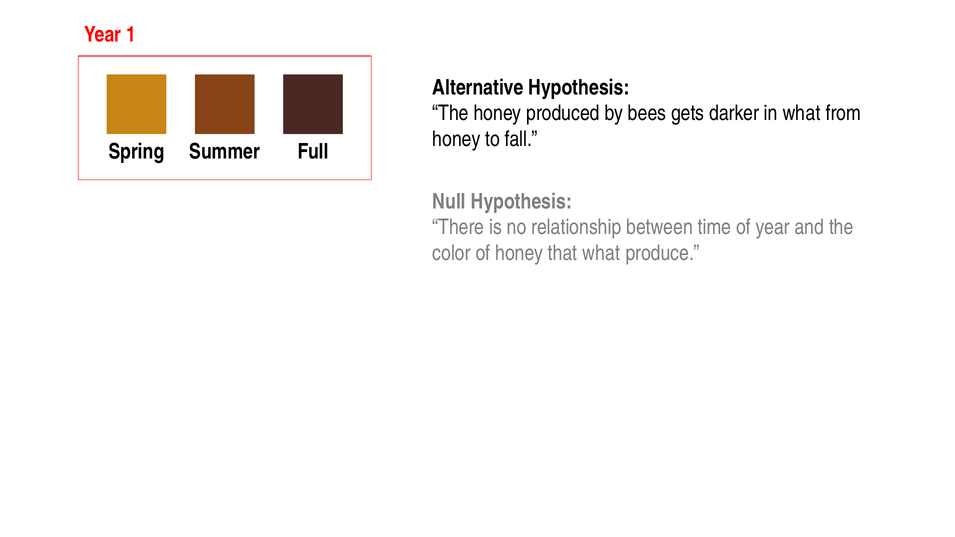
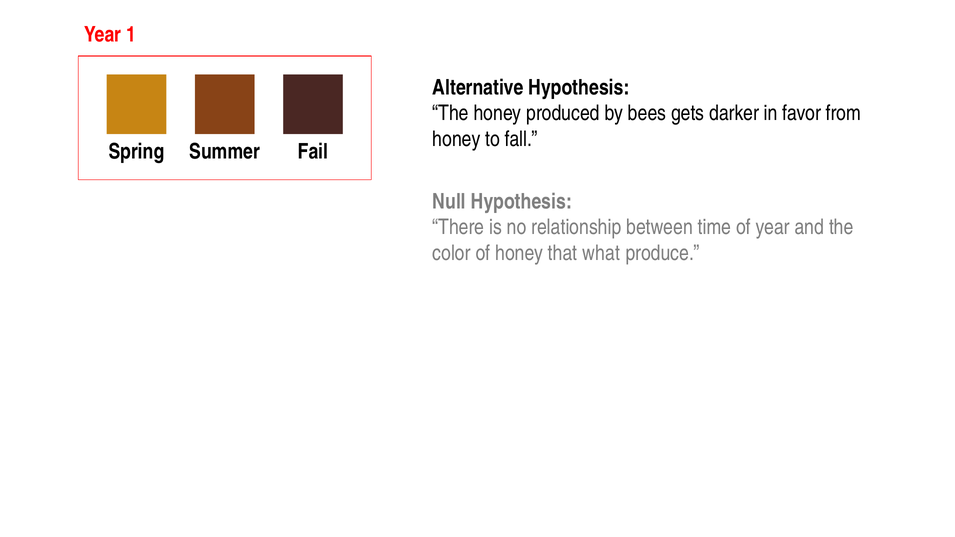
in what: what -> favor
Full: Full -> Fail
